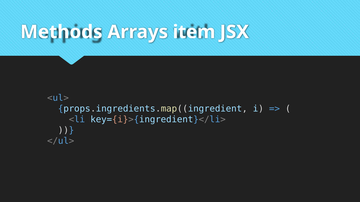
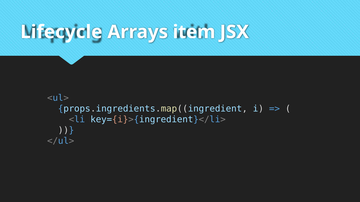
Methods: Methods -> Lifecycle
